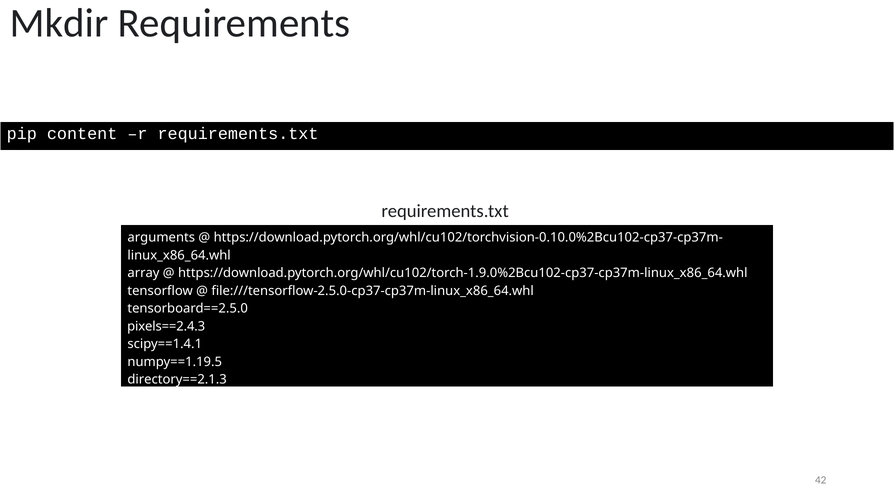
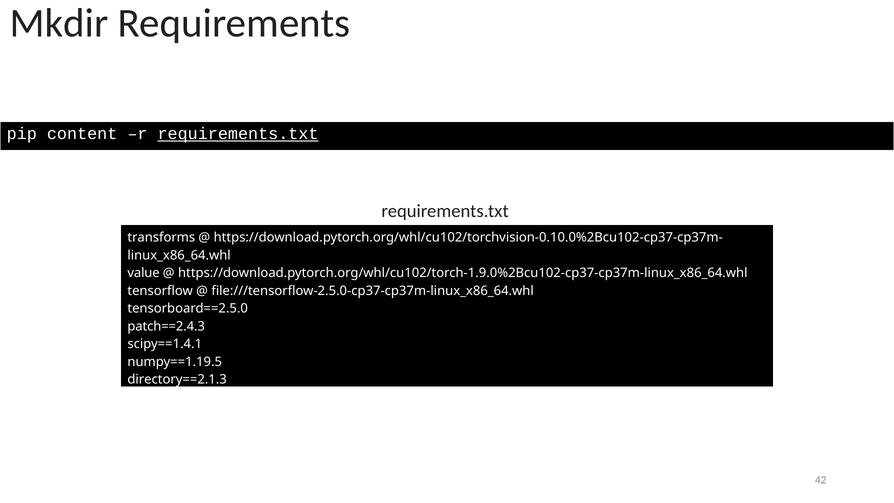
requirements.txt at (238, 134) underline: none -> present
arguments: arguments -> transforms
array: array -> value
pixels==2.4.3: pixels==2.4.3 -> patch==2.4.3
